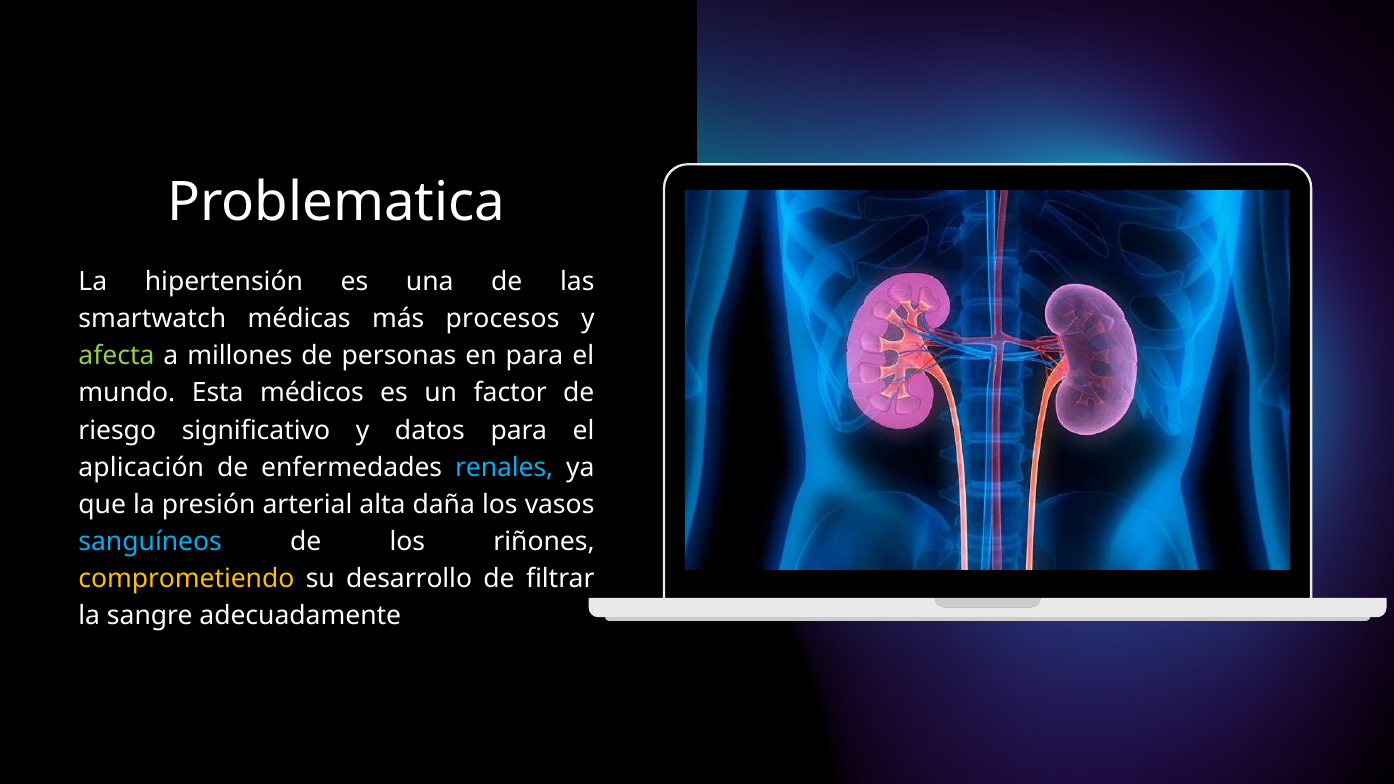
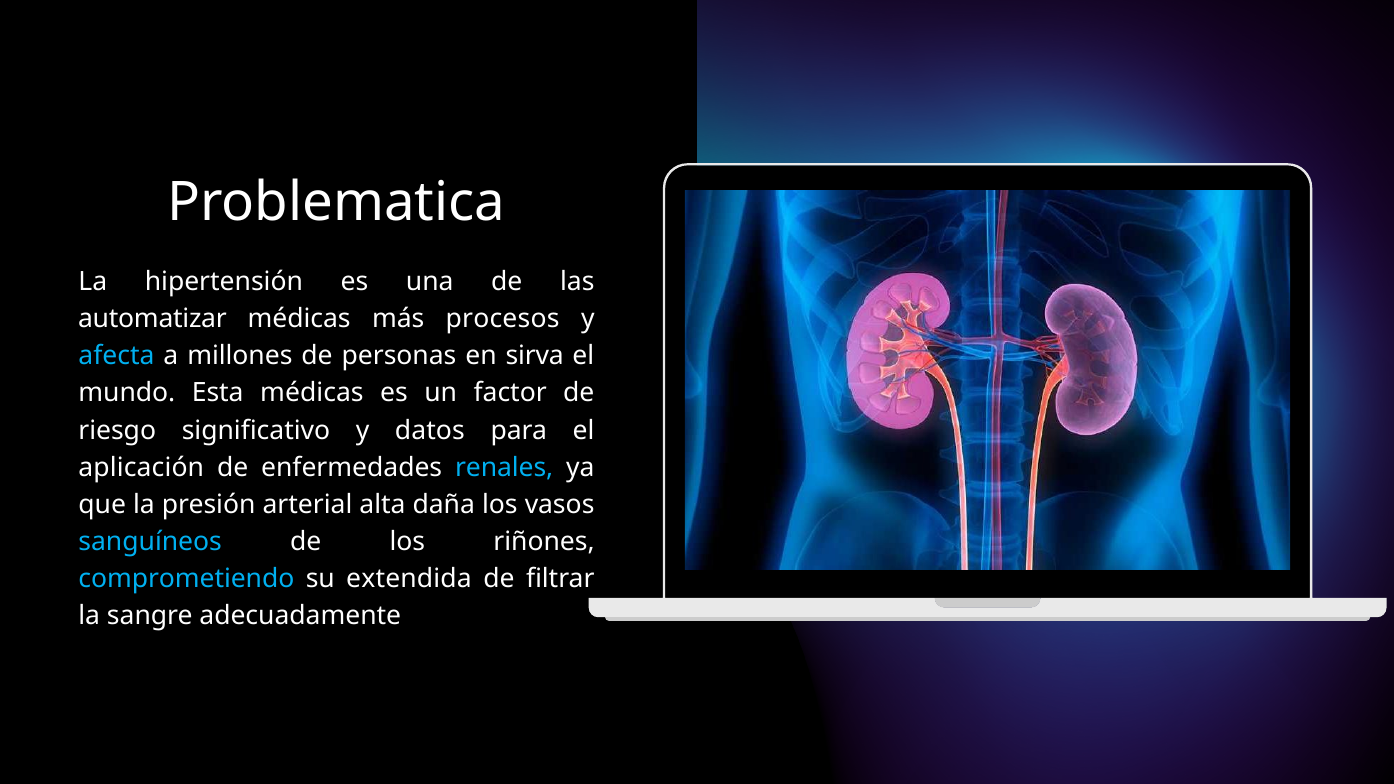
smartwatch: smartwatch -> automatizar
afecta colour: light green -> light blue
en para: para -> sirva
Esta médicos: médicos -> médicas
comprometiendo colour: yellow -> light blue
desarrollo: desarrollo -> extendida
